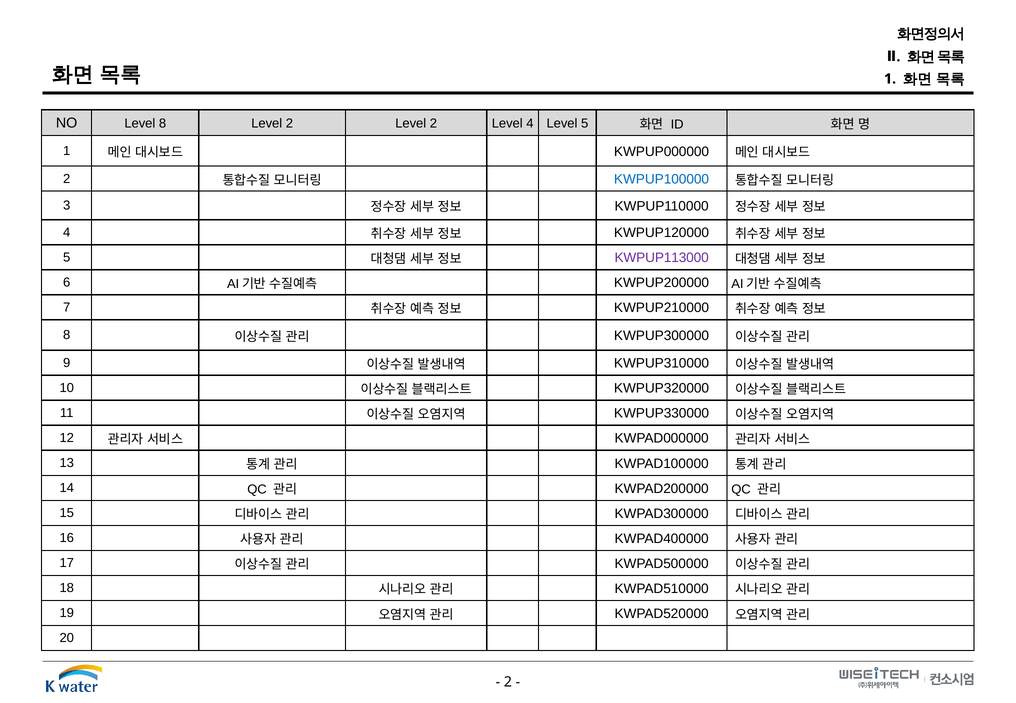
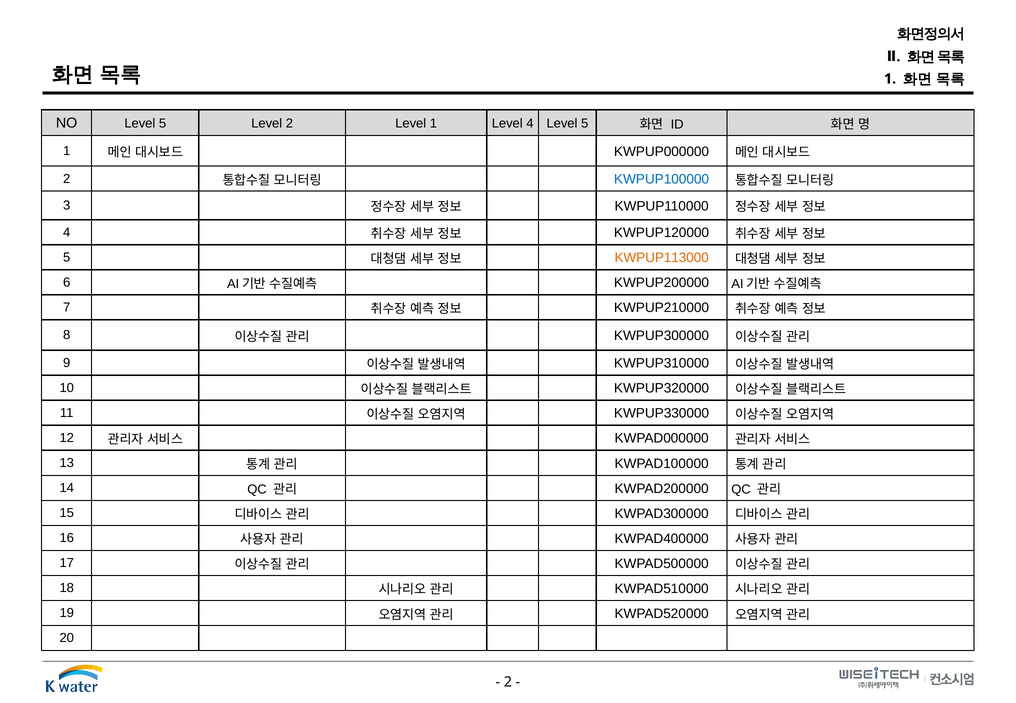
NO Level 8: 8 -> 5
2 Level 2: 2 -> 1
KWPUP113000 colour: purple -> orange
